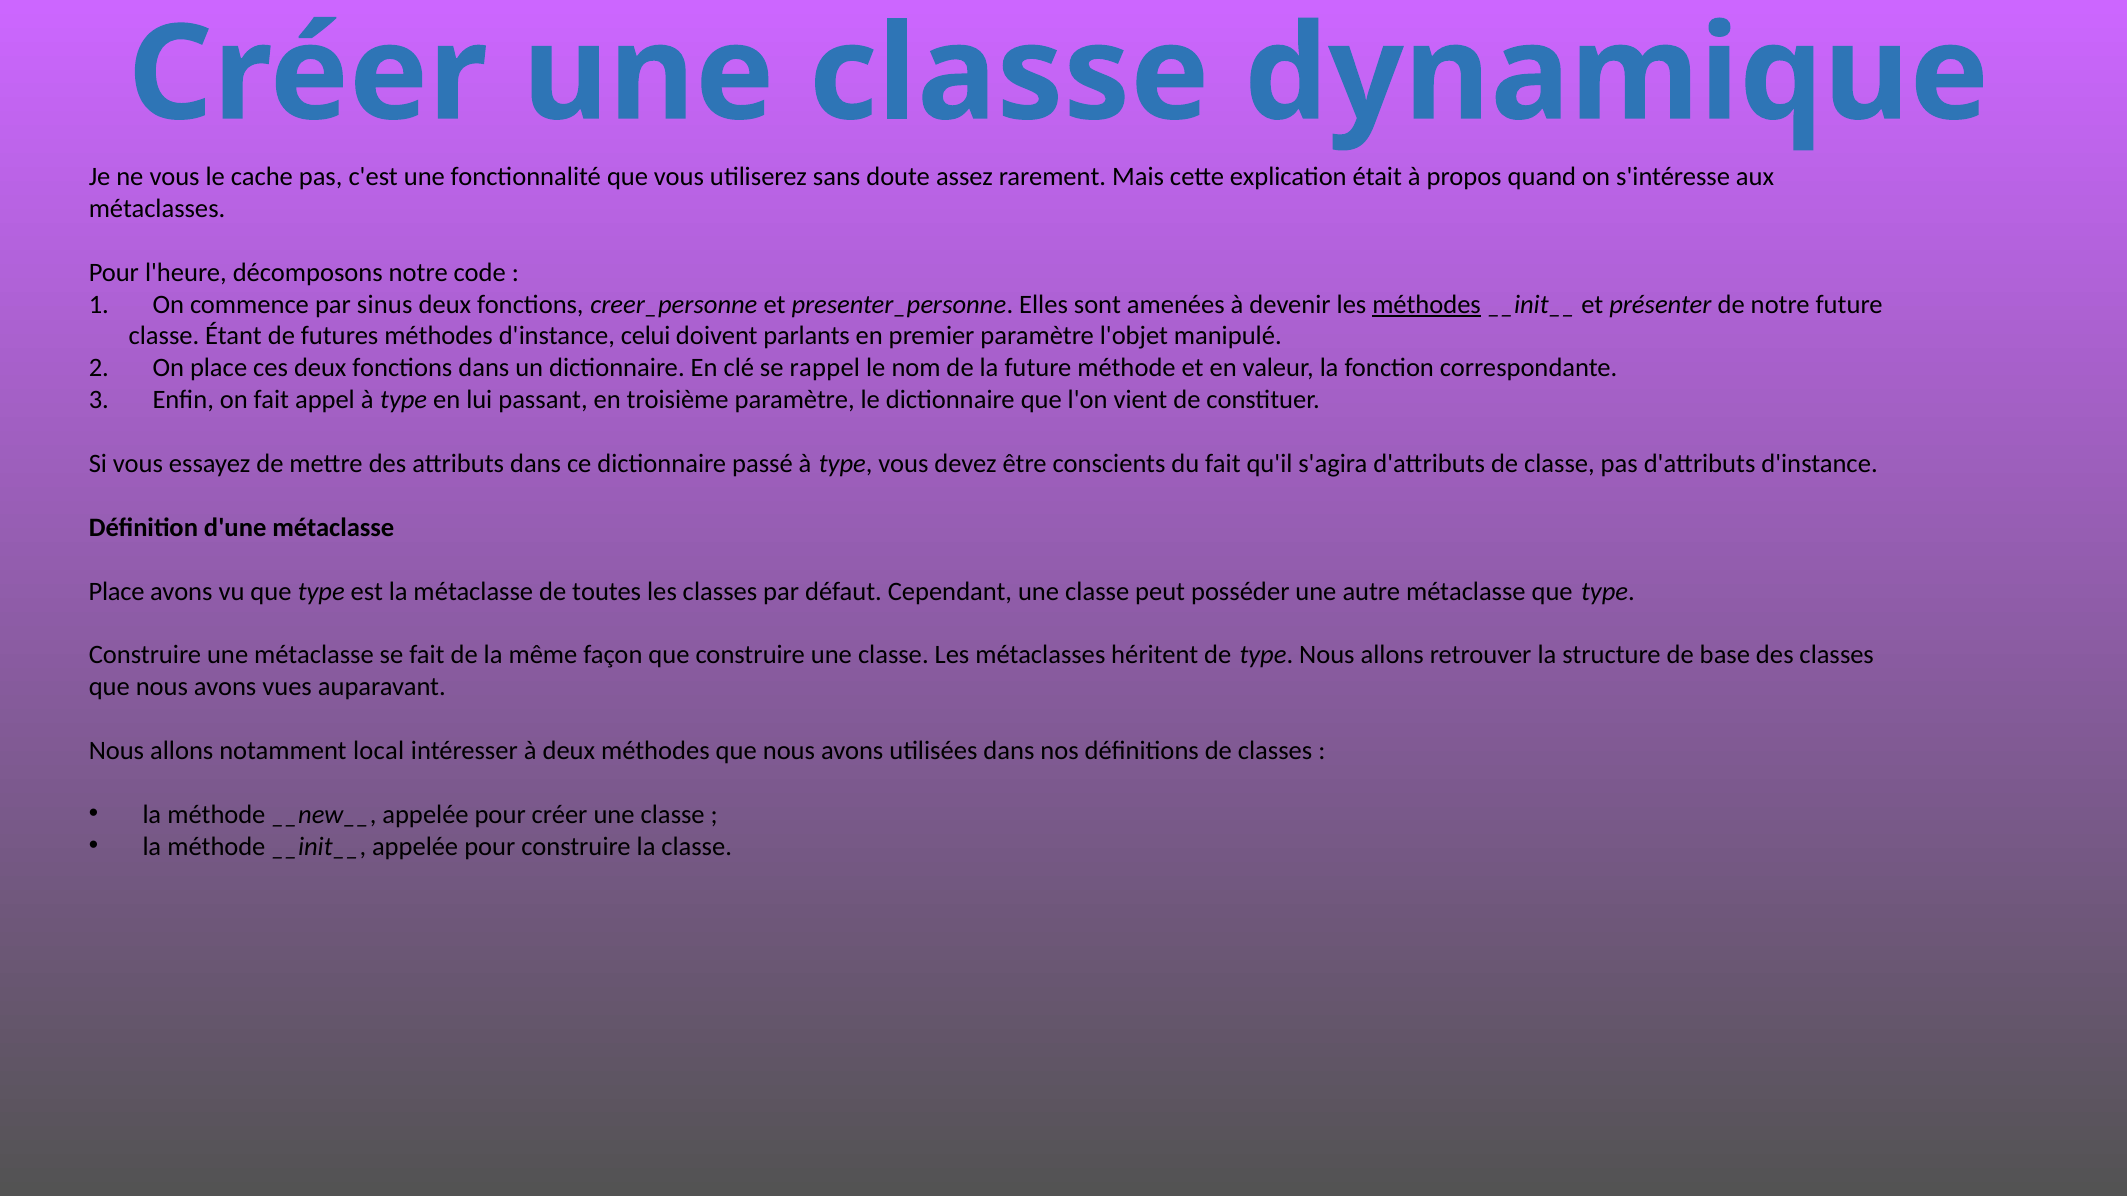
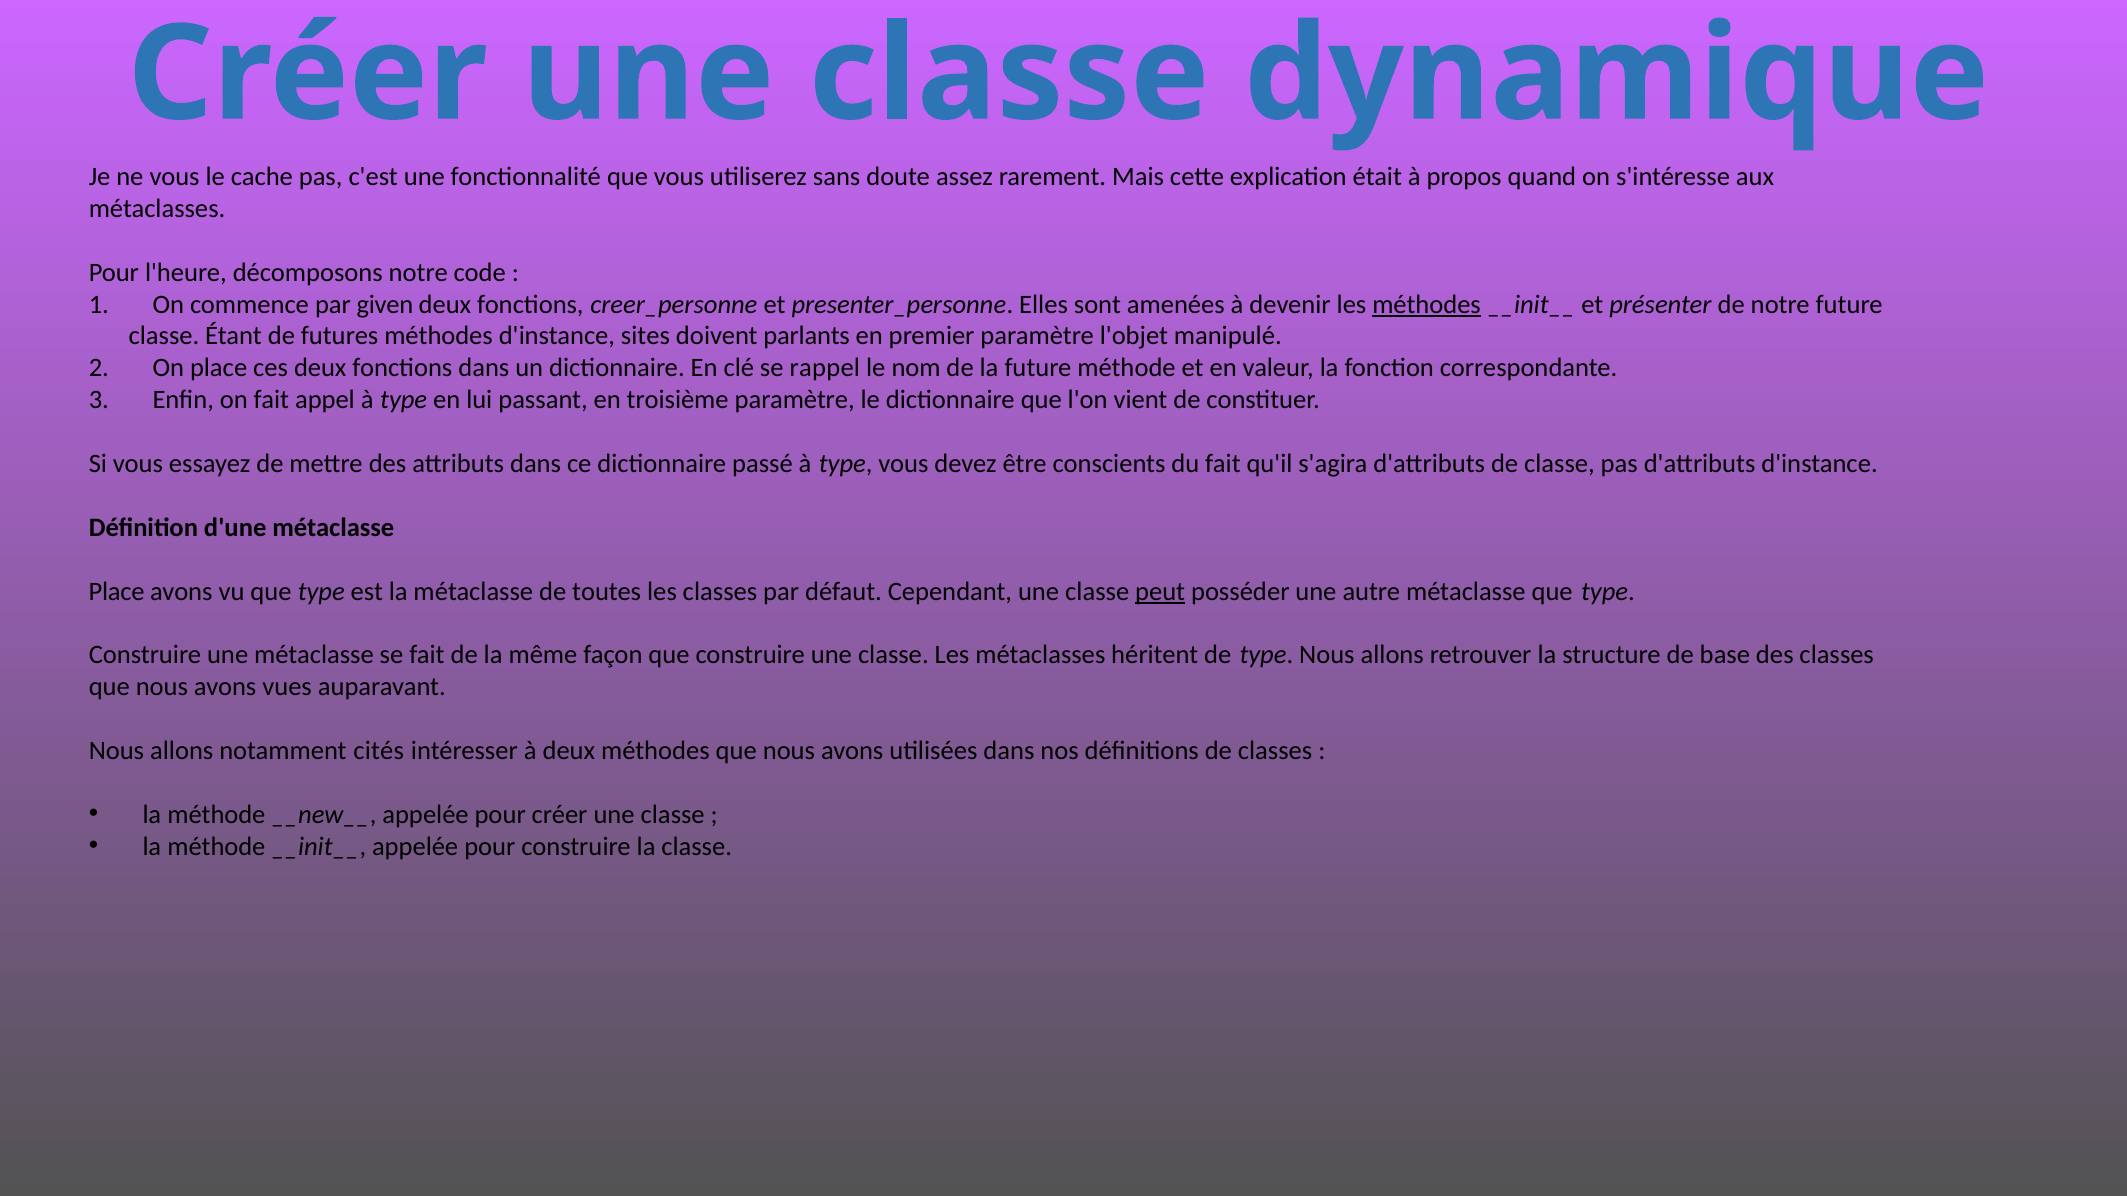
sinus: sinus -> given
celui: celui -> sites
peut underline: none -> present
local: local -> cités
